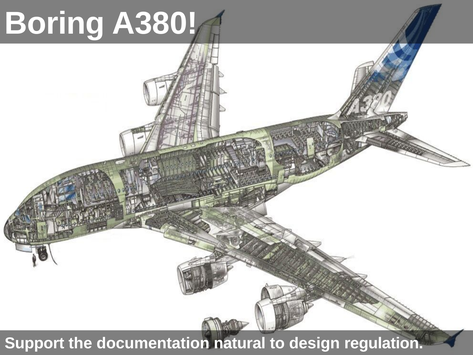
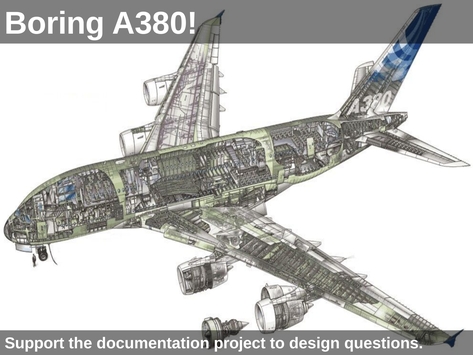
natural: natural -> project
regulation: regulation -> questions
